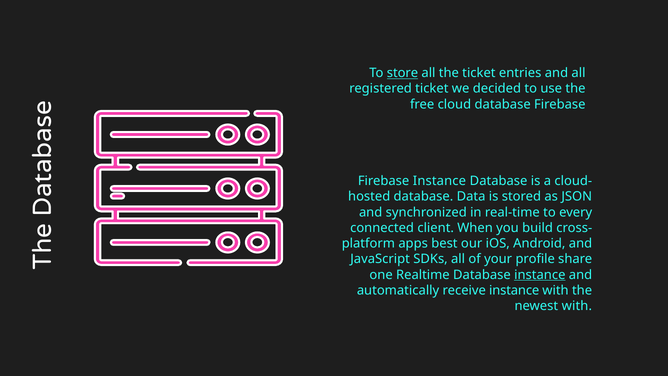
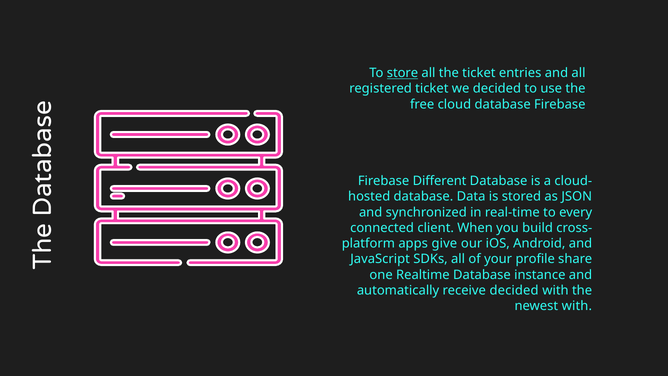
Firebase Instance: Instance -> Different
best: best -> give
instance at (540, 275) underline: present -> none
receive instance: instance -> decided
